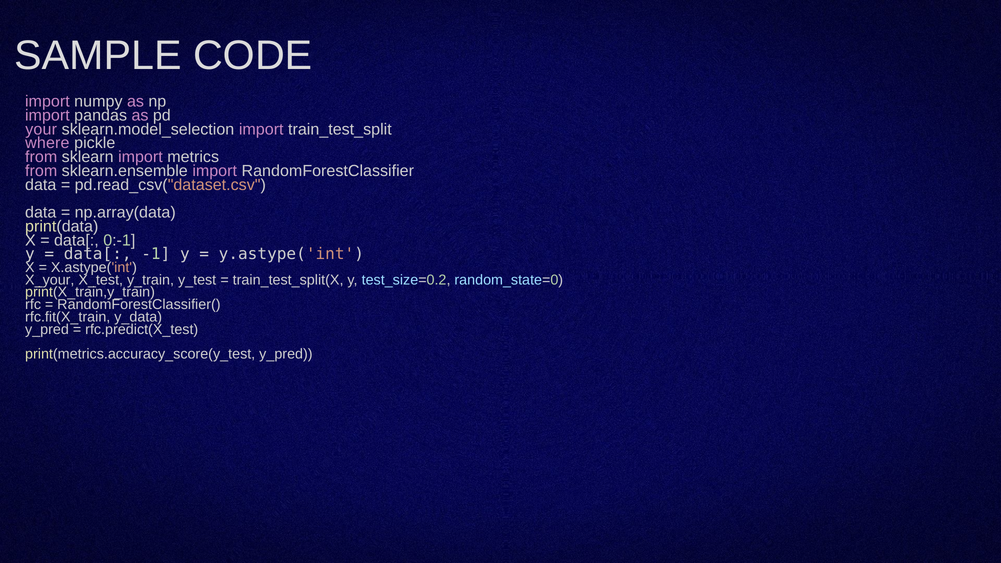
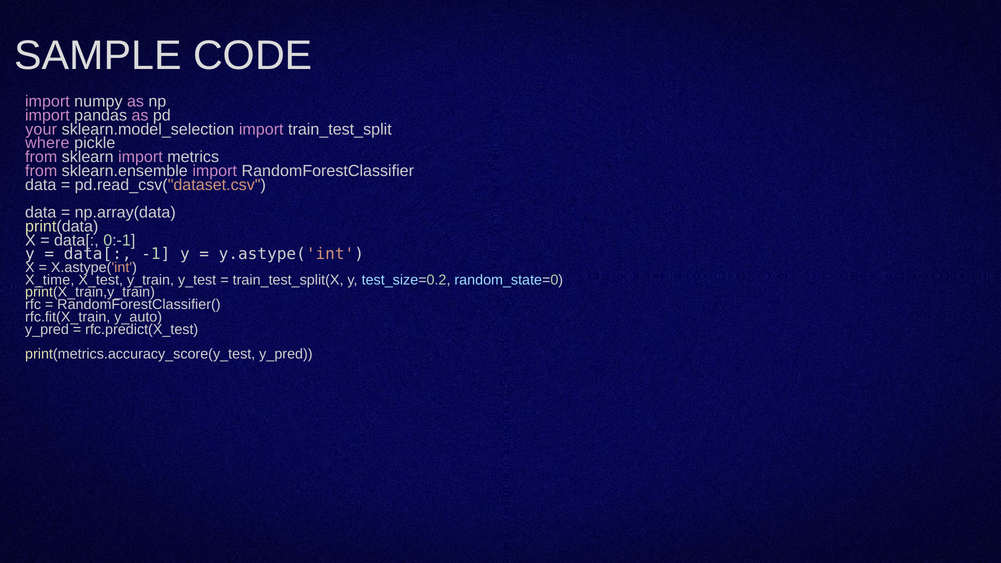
X_your: X_your -> X_time
y_data: y_data -> y_auto
